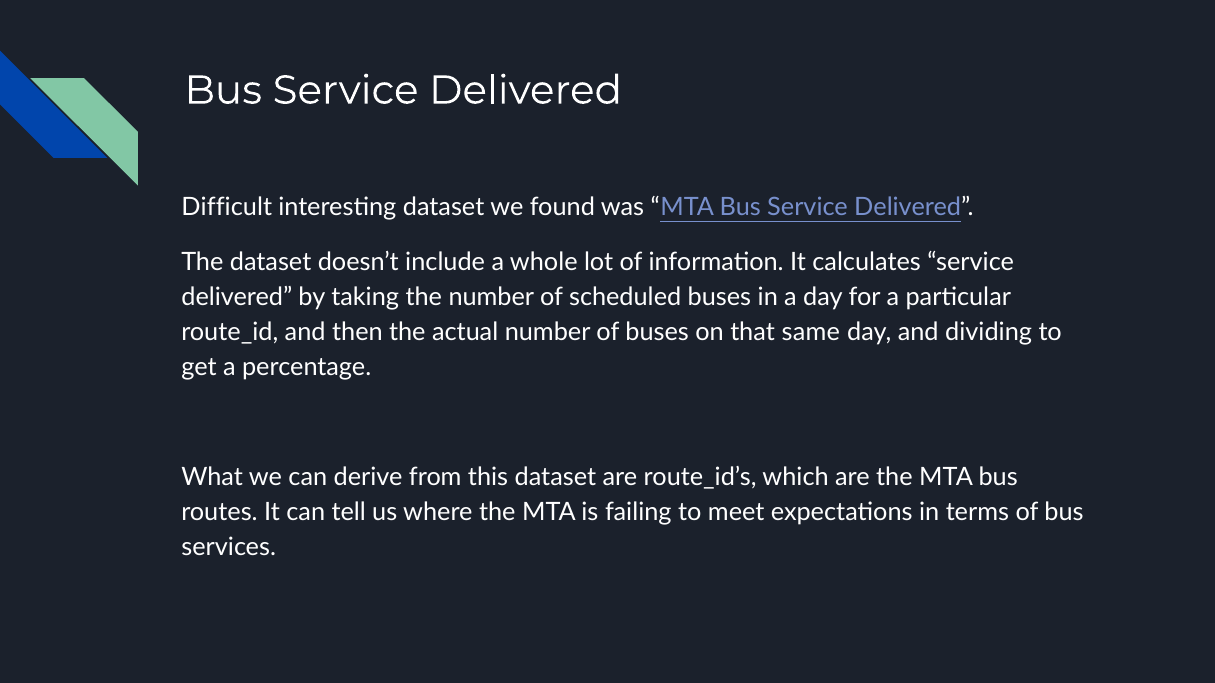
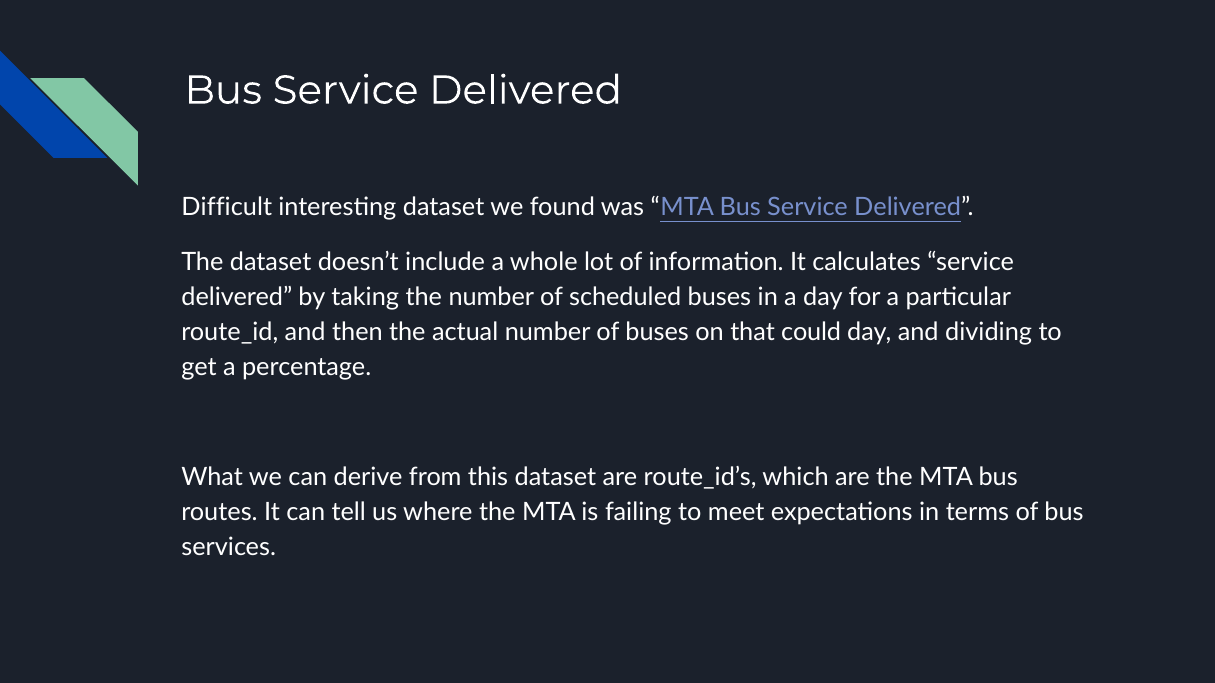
same: same -> could
